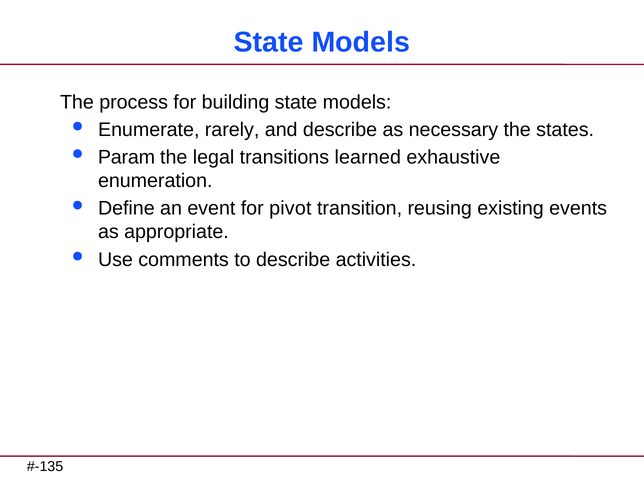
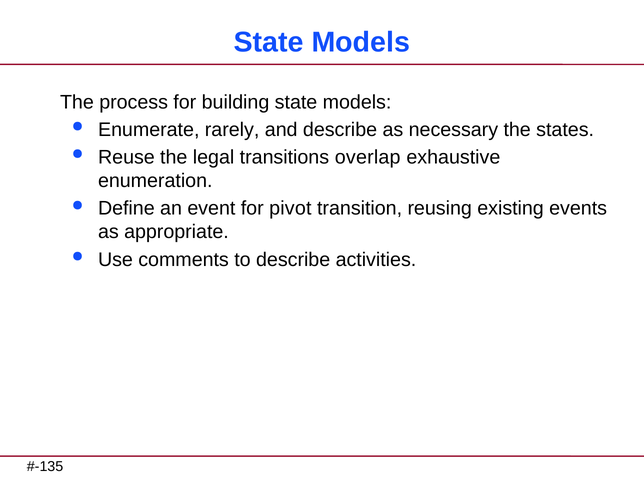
Param: Param -> Reuse
learned: learned -> overlap
